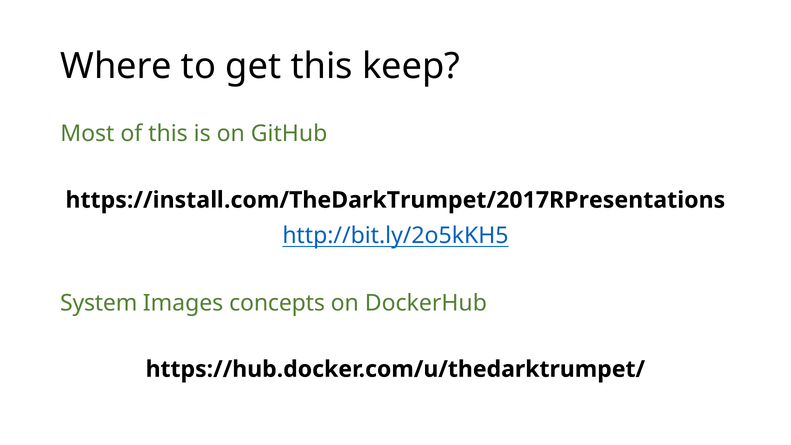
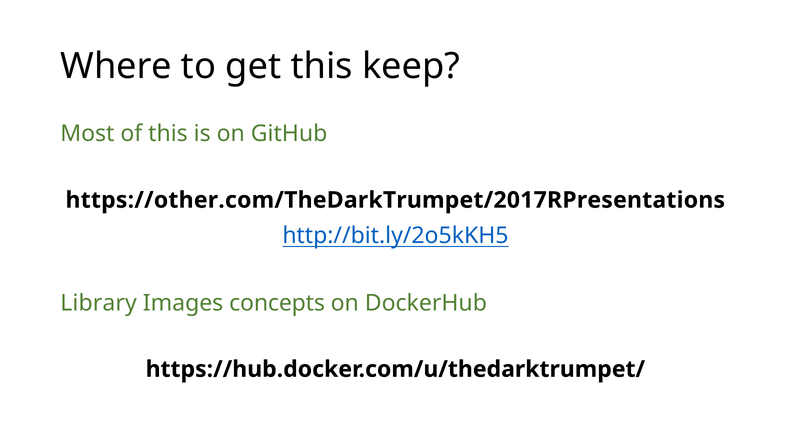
https://install.com/TheDarkTrumpet/2017RPresentations: https://install.com/TheDarkTrumpet/2017RPresentations -> https://other.com/TheDarkTrumpet/2017RPresentations
System: System -> Library
